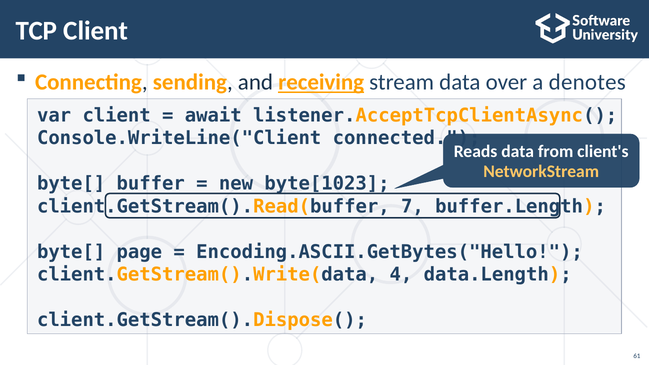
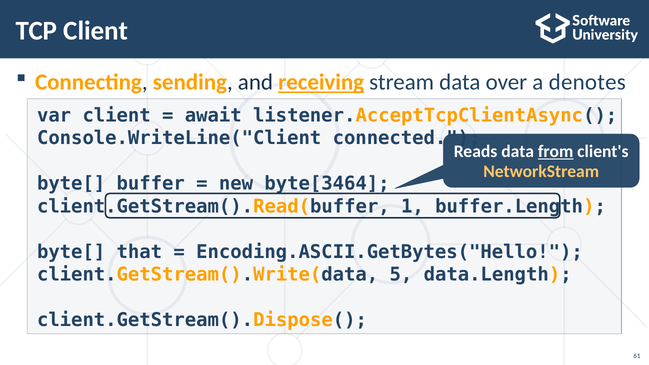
from underline: none -> present
byte[1023: byte[1023 -> byte[3464
7: 7 -> 1
page: page -> that
4: 4 -> 5
